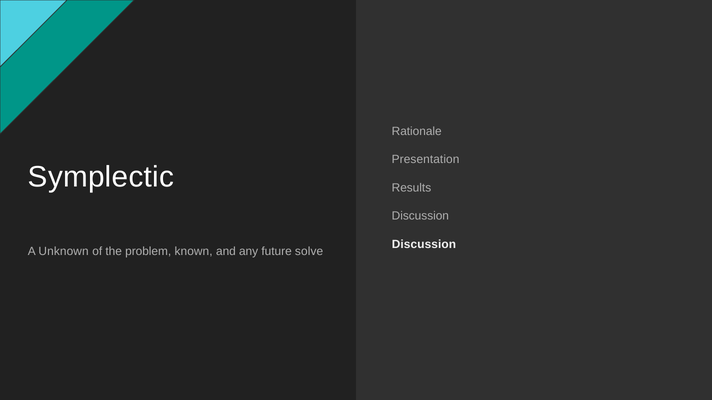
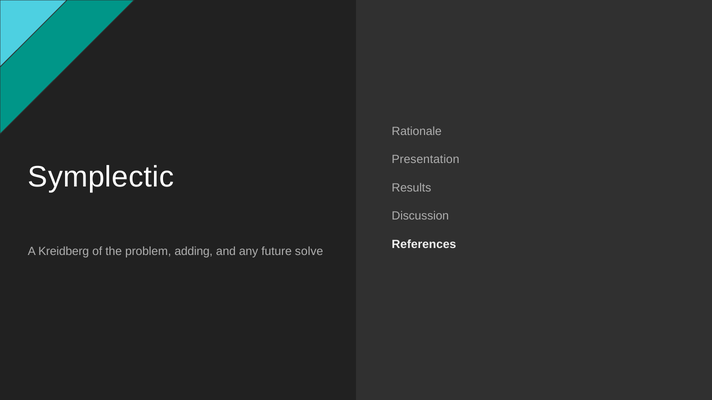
Discussion at (424, 244): Discussion -> References
Unknown: Unknown -> Kreidberg
known: known -> adding
